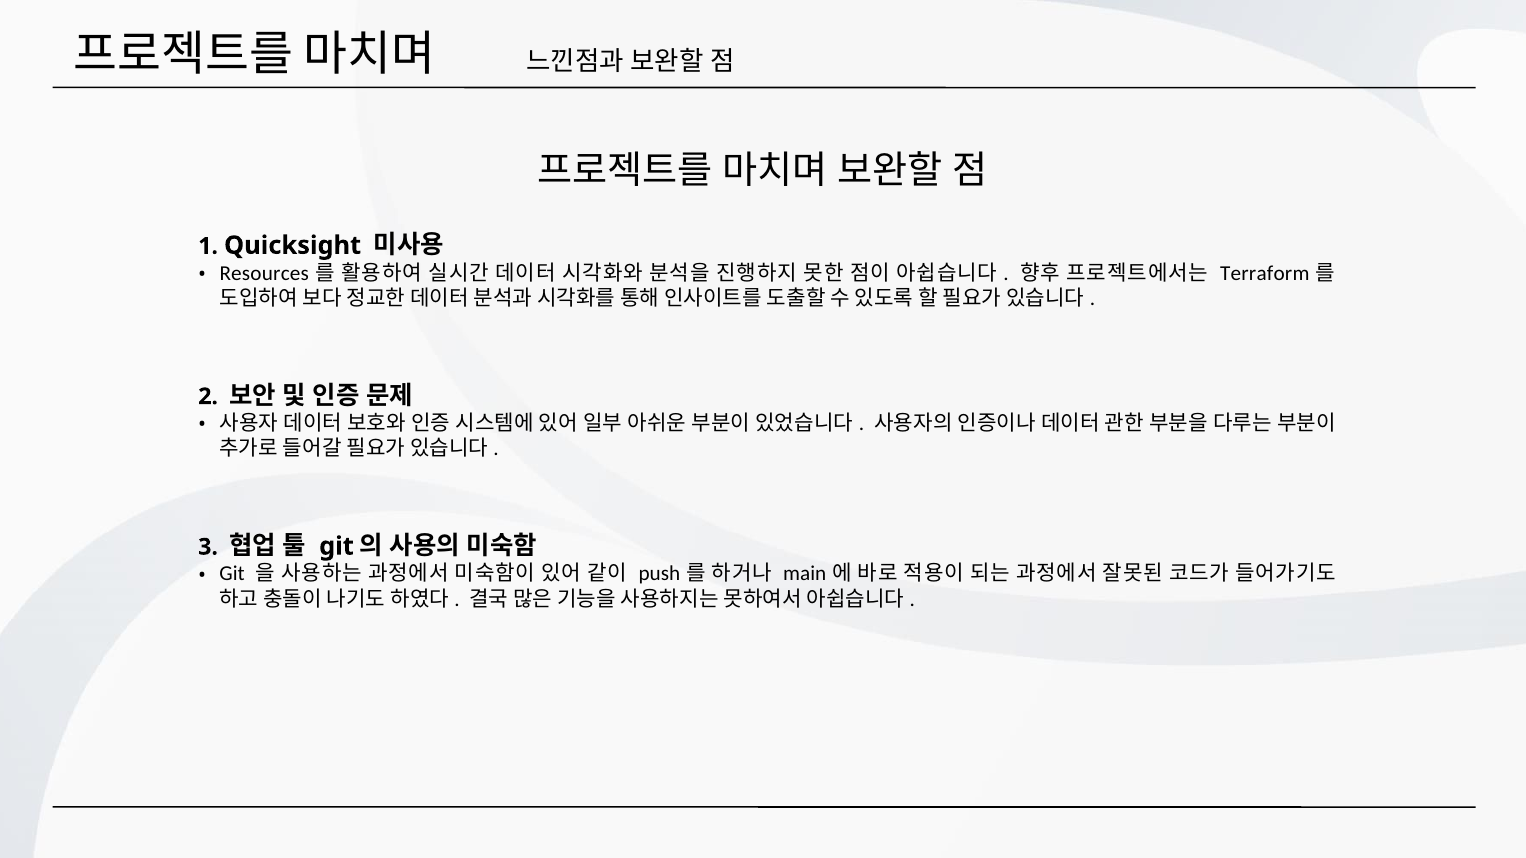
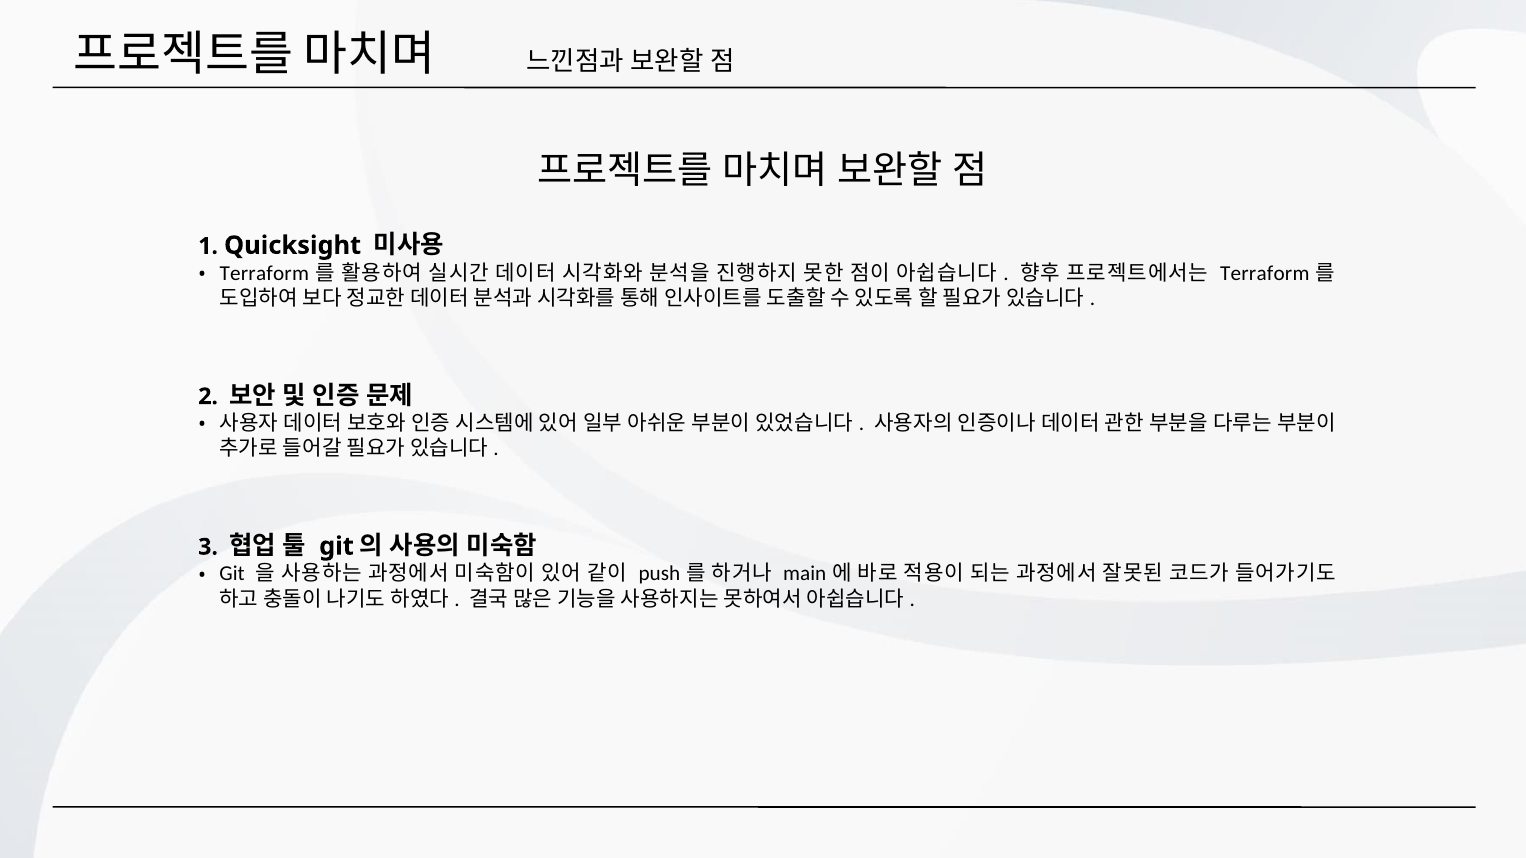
Resources at (264, 273): Resources -> Terraform
